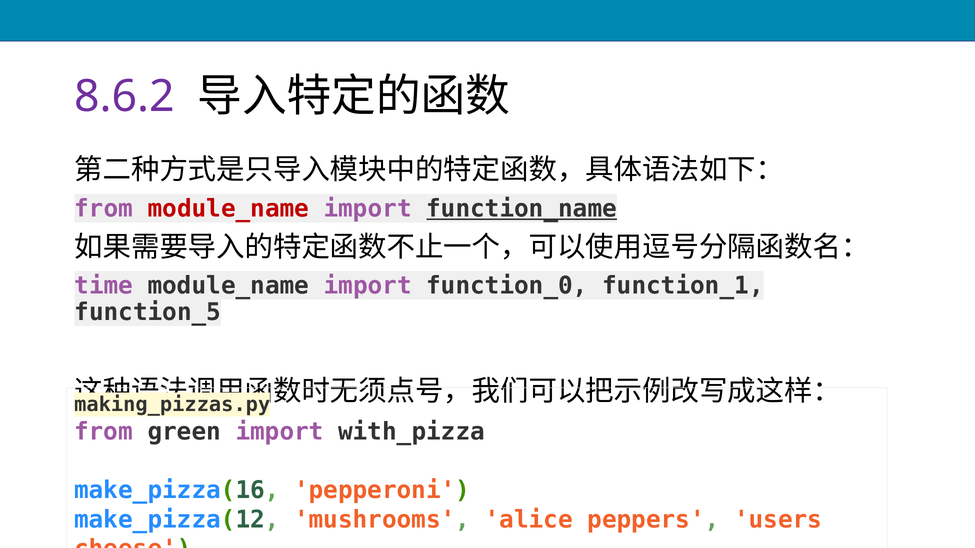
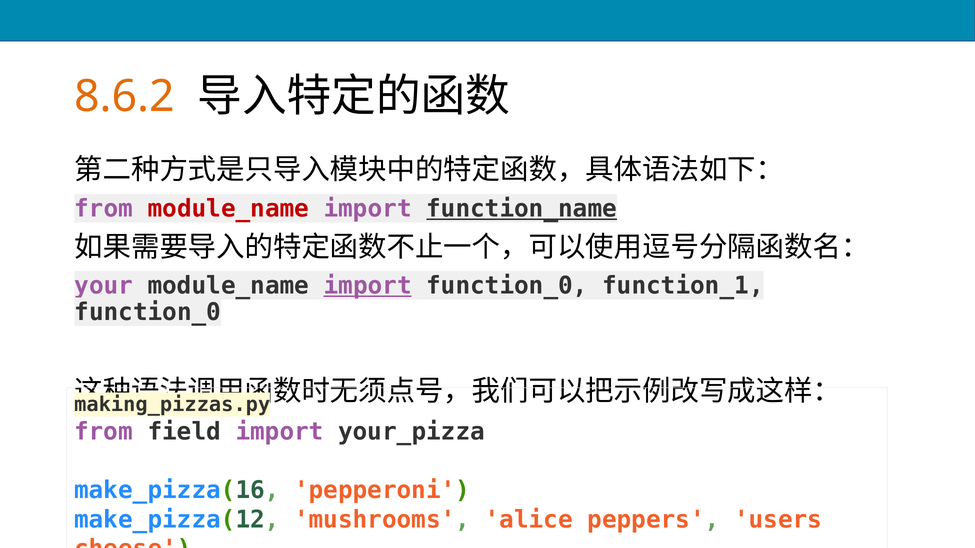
8.6.2 colour: purple -> orange
time: time -> your
import at (368, 286) underline: none -> present
function_5 at (148, 312): function_5 -> function_0
green: green -> field
with_pizza: with_pizza -> your_pizza
